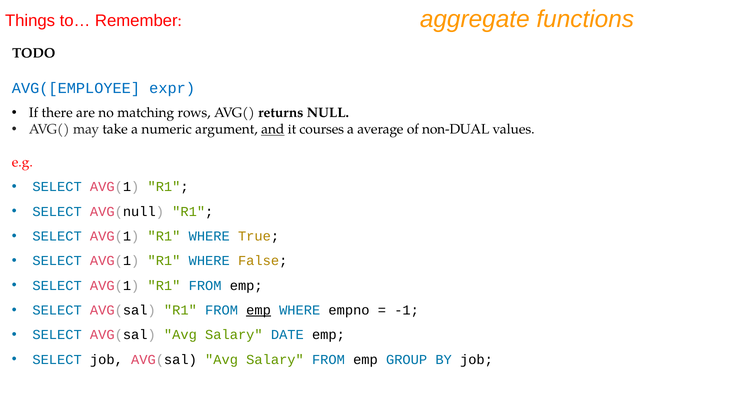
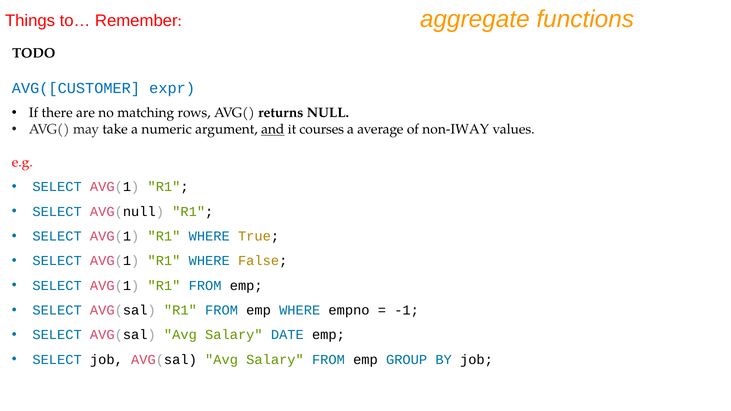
AVG([EMPLOYEE: AVG([EMPLOYEE -> AVG([CUSTOMER
non-DUAL: non-DUAL -> non-IWAY
emp at (259, 310) underline: present -> none
